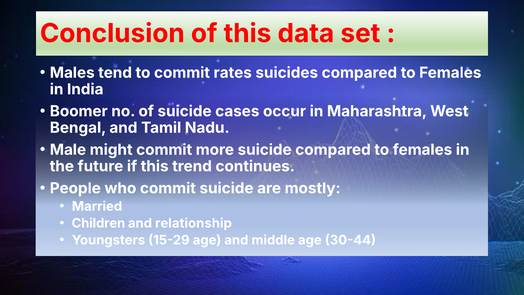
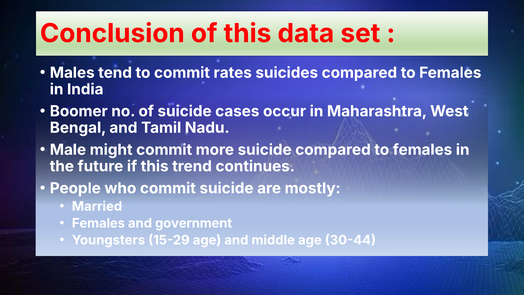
Children at (98, 223): Children -> Females
relationship: relationship -> government
